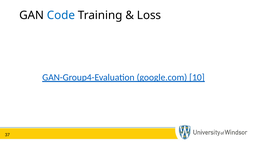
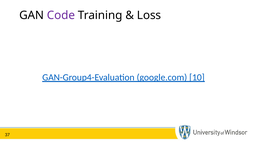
Code colour: blue -> purple
